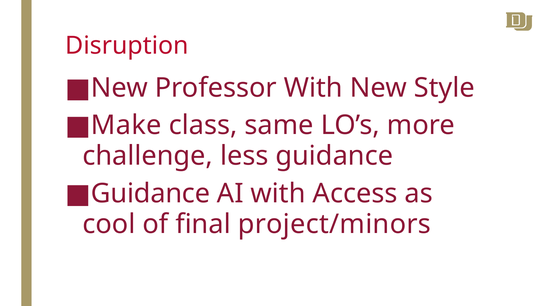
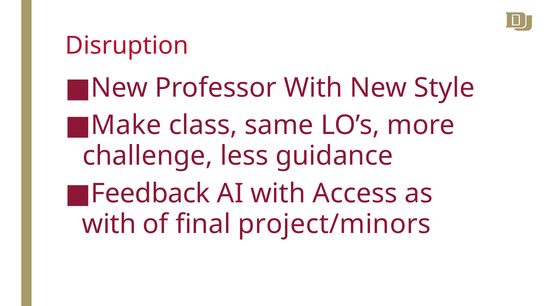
Guidance at (151, 193): Guidance -> Feedback
cool at (109, 224): cool -> with
